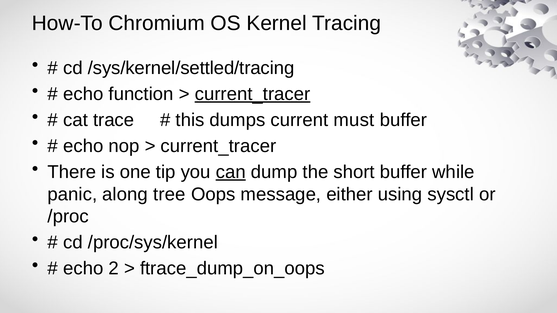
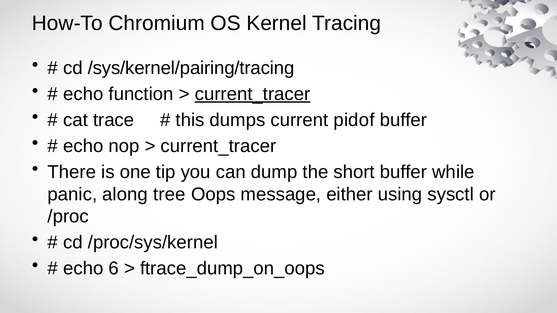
/sys/kernel/settled/tracing: /sys/kernel/settled/tracing -> /sys/kernel/pairing/tracing
must: must -> pidof
can underline: present -> none
2: 2 -> 6
